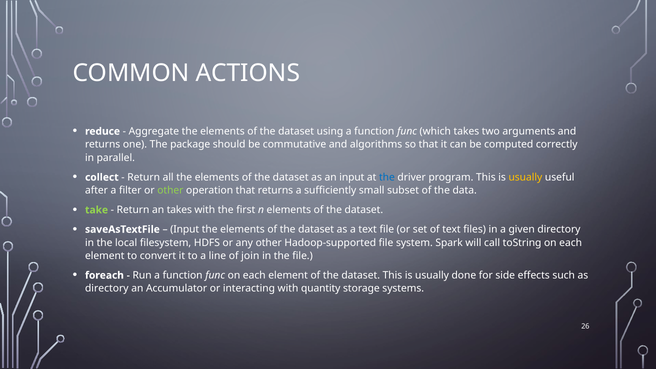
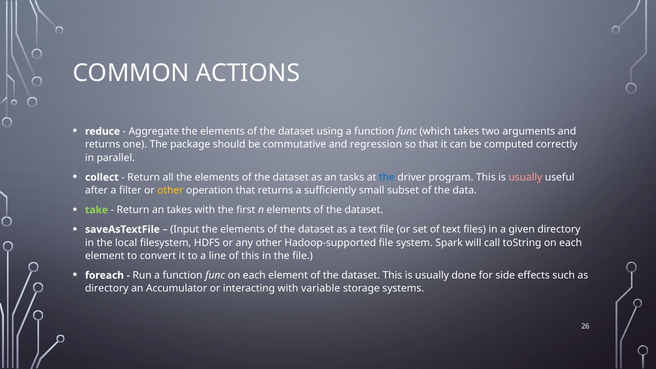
algorithms: algorithms -> regression
an input: input -> tasks
usually at (525, 177) colour: yellow -> pink
other at (170, 191) colour: light green -> yellow
of join: join -> this
quantity: quantity -> variable
